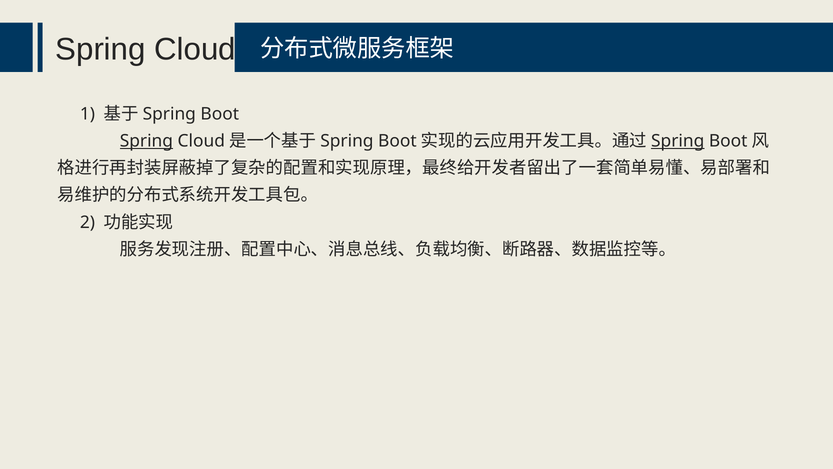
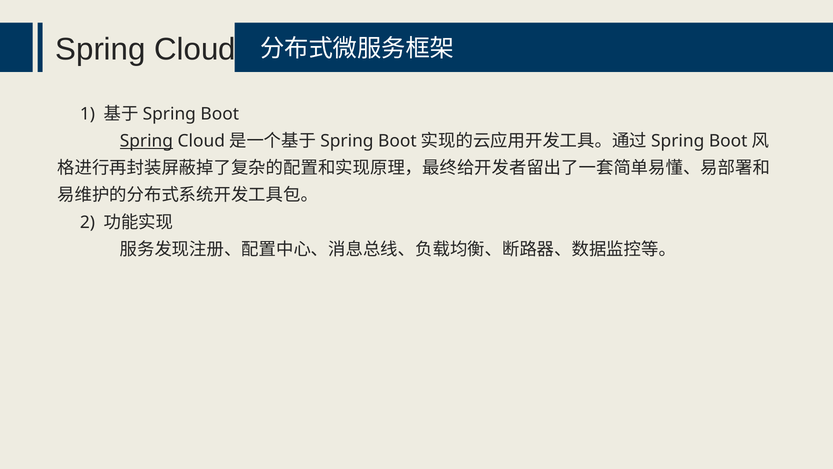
Spring at (678, 141) underline: present -> none
